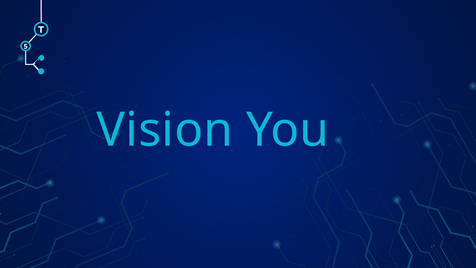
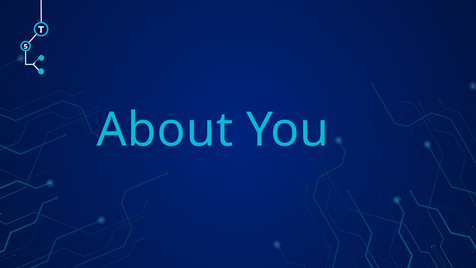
Vision: Vision -> About
